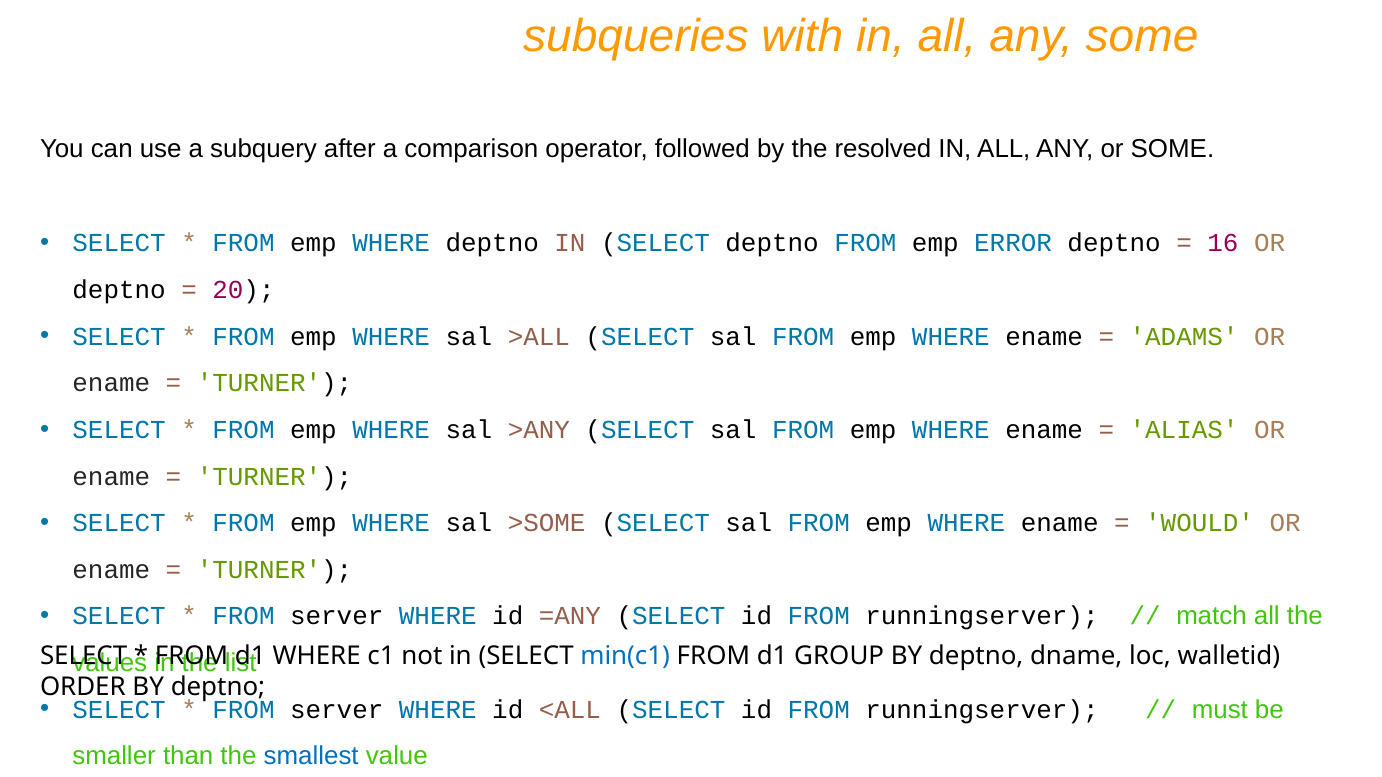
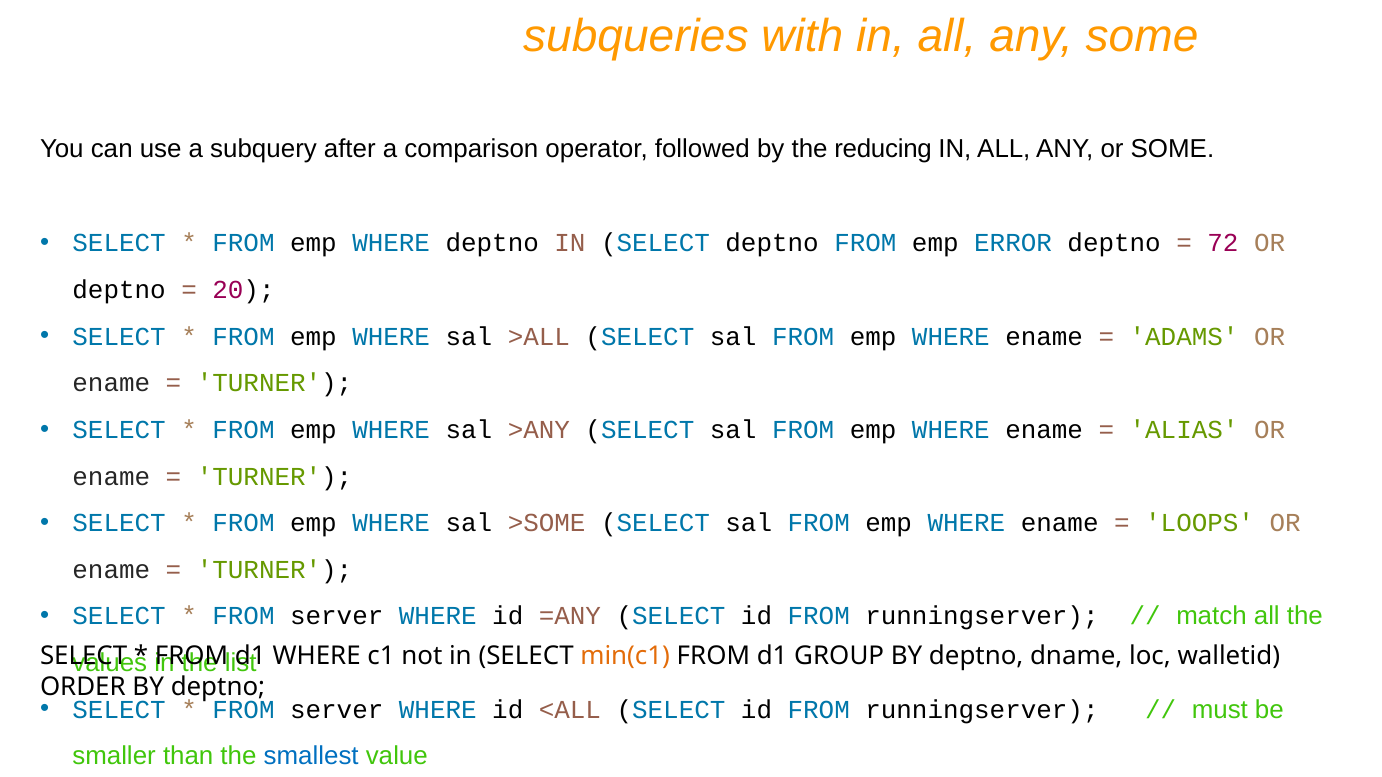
resolved: resolved -> reducing
16: 16 -> 72
WOULD: WOULD -> LOOPS
min(c1 colour: blue -> orange
